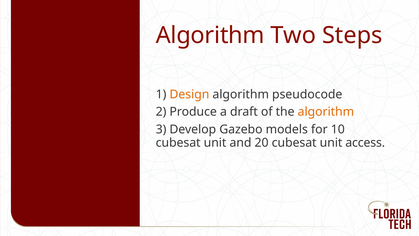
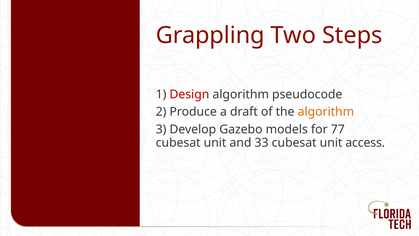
Algorithm at (210, 35): Algorithm -> Grappling
Design colour: orange -> red
10: 10 -> 77
20: 20 -> 33
